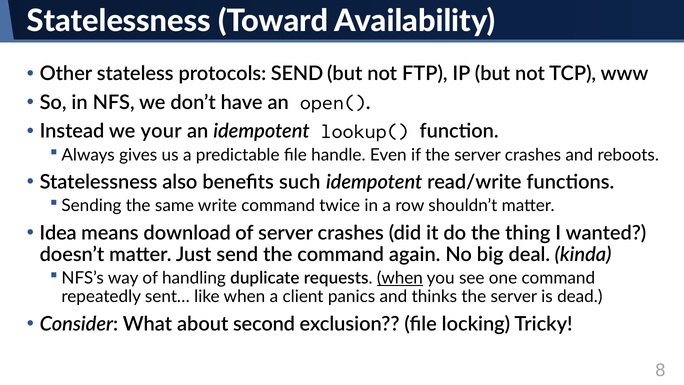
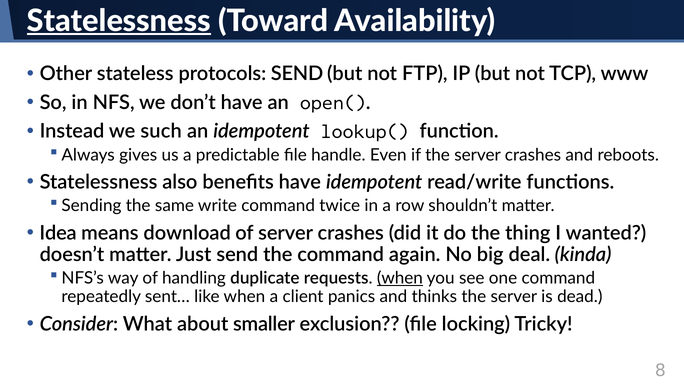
Statelessness at (119, 21) underline: none -> present
your: your -> such
benefits such: such -> have
second: second -> smaller
